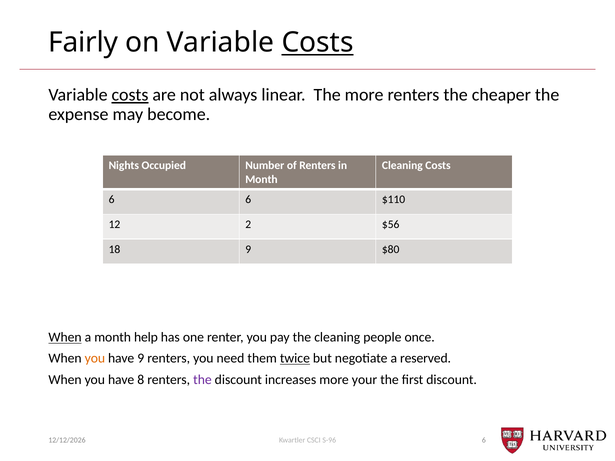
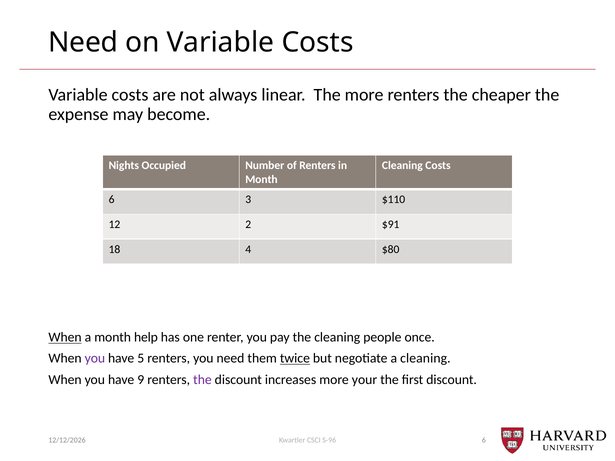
Fairly at (83, 43): Fairly -> Need
Costs at (318, 43) underline: present -> none
costs at (130, 95) underline: present -> none
6 6: 6 -> 3
$56: $56 -> $91
18 9: 9 -> 4
you at (95, 359) colour: orange -> purple
have 9: 9 -> 5
a reserved: reserved -> cleaning
8: 8 -> 9
